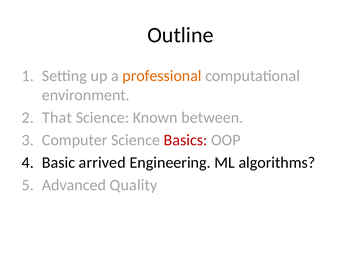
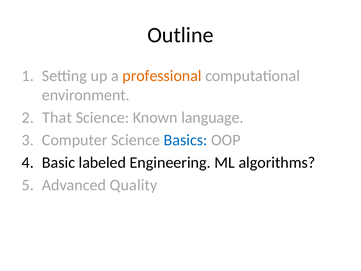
between: between -> language
Basics colour: red -> blue
arrived: arrived -> labeled
